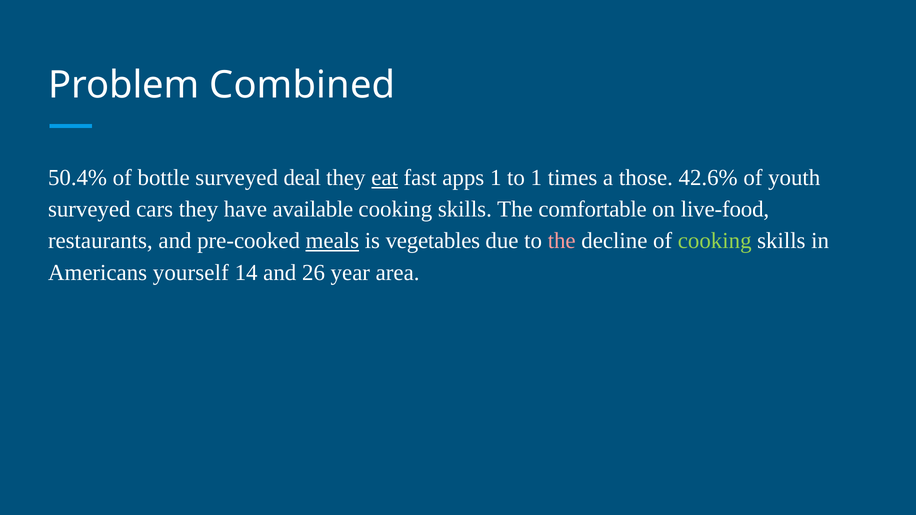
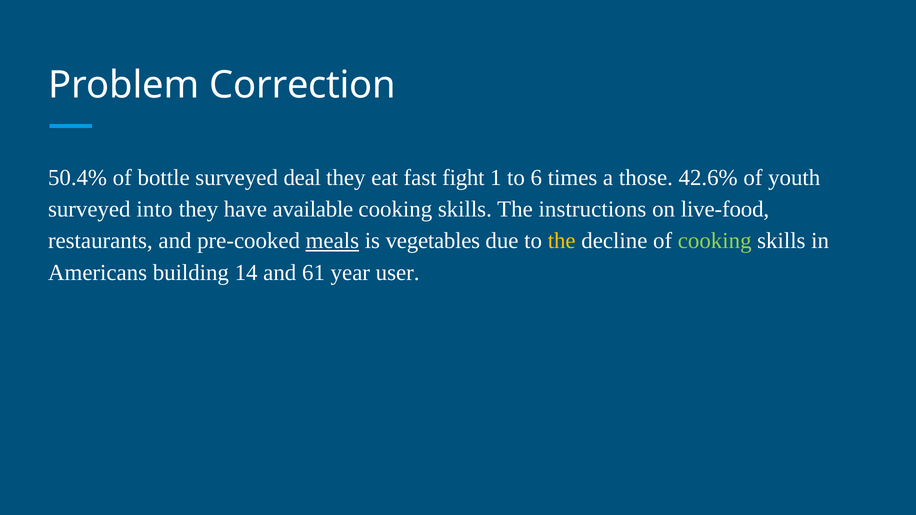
Combined: Combined -> Correction
eat underline: present -> none
apps: apps -> fight
to 1: 1 -> 6
cars: cars -> into
comfortable: comfortable -> instructions
the at (562, 241) colour: pink -> yellow
yourself: yourself -> building
26: 26 -> 61
area: area -> user
